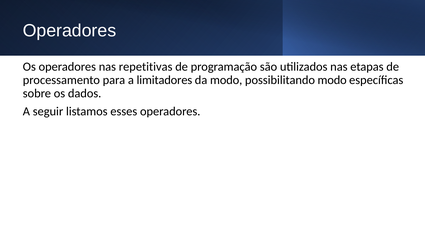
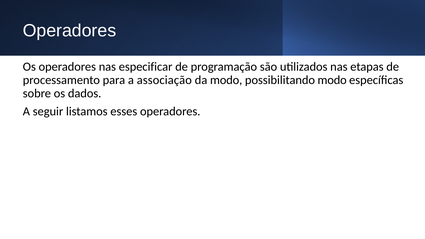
repetitivas: repetitivas -> especificar
limitadores: limitadores -> associação
